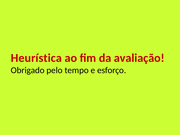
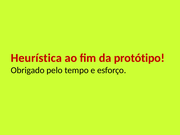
avaliação: avaliação -> protótipo
